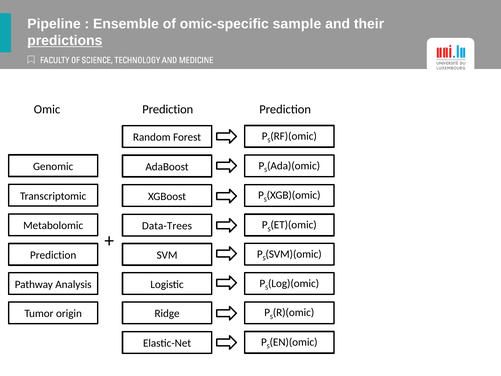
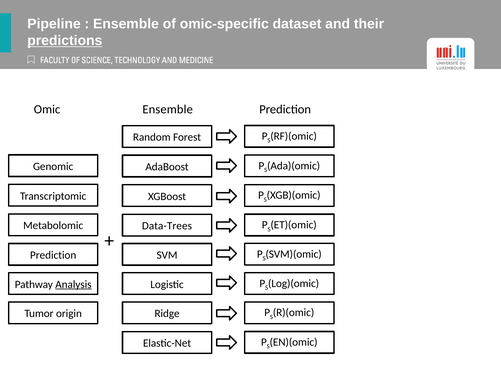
sample: sample -> dataset
Omic Prediction: Prediction -> Ensemble
Analysis underline: none -> present
